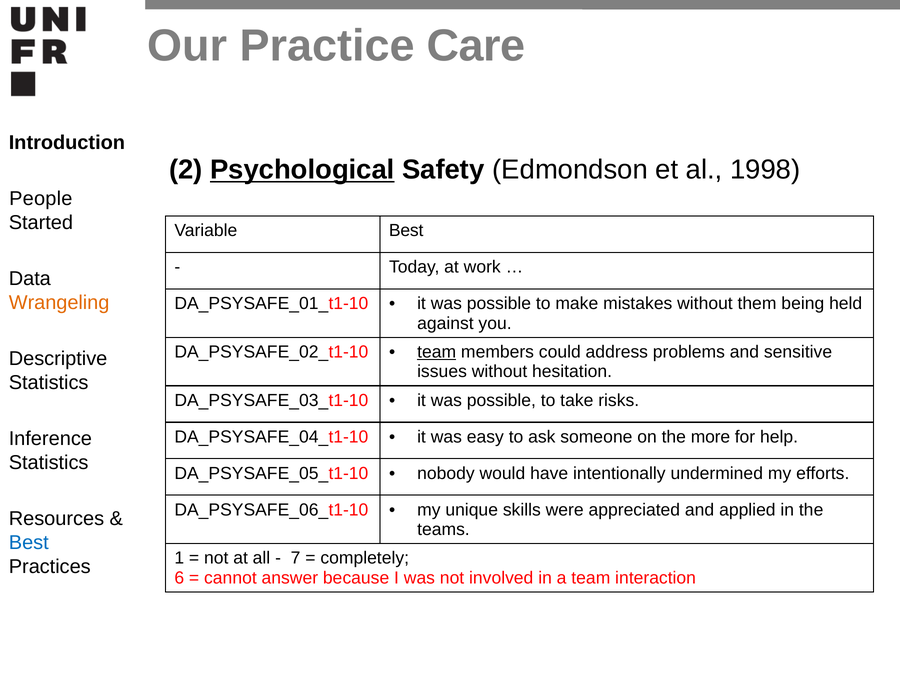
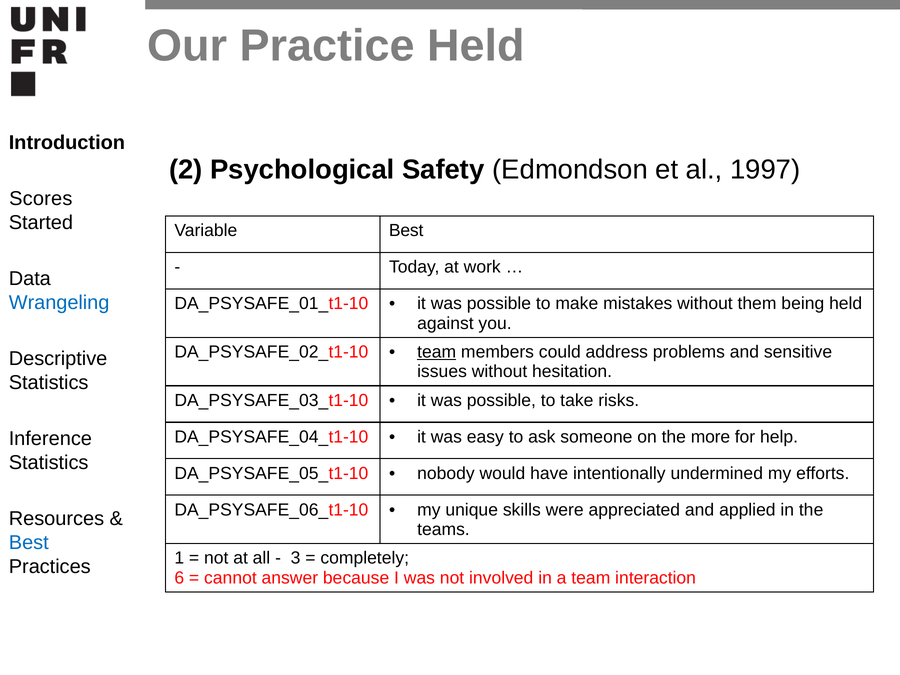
Practice Care: Care -> Held
Psychological underline: present -> none
1998: 1998 -> 1997
People: People -> Scores
Wrangeling colour: orange -> blue
7: 7 -> 3
